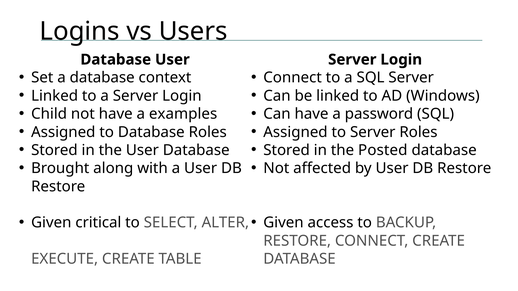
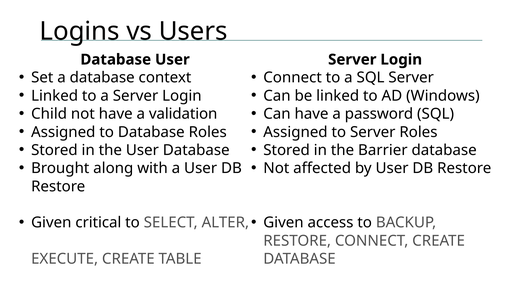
examples: examples -> validation
Posted: Posted -> Barrier
